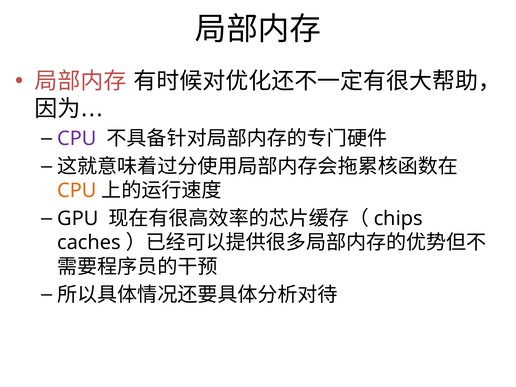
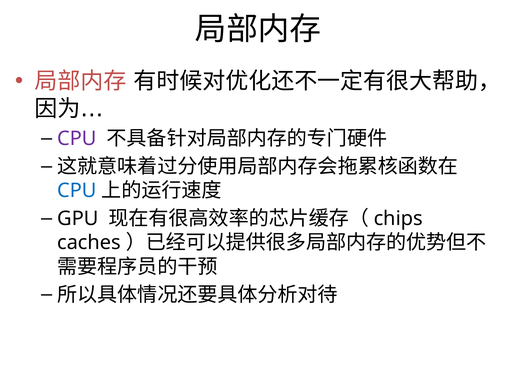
CPU at (77, 191) colour: orange -> blue
